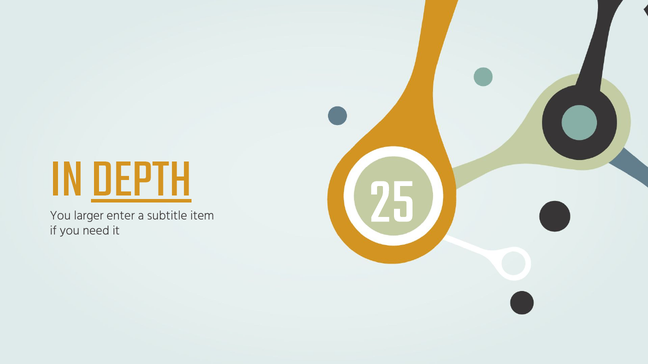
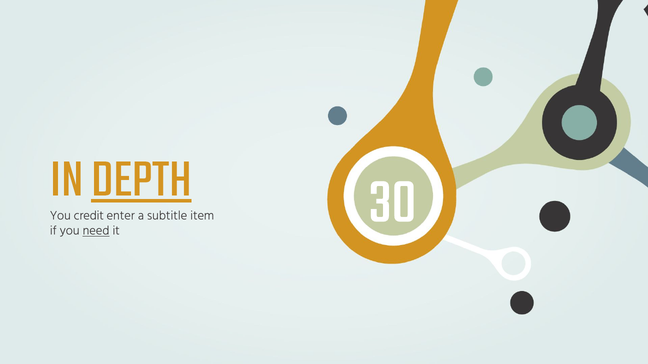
larger: larger -> credit
need underline: none -> present
25: 25 -> 30
